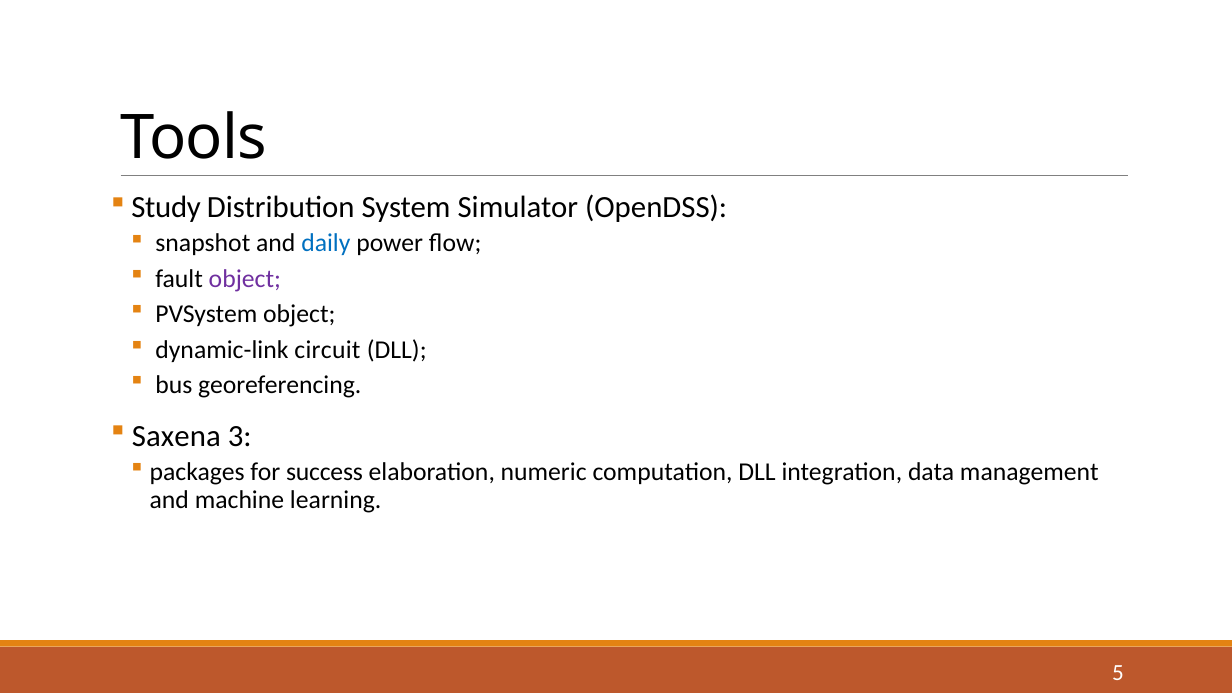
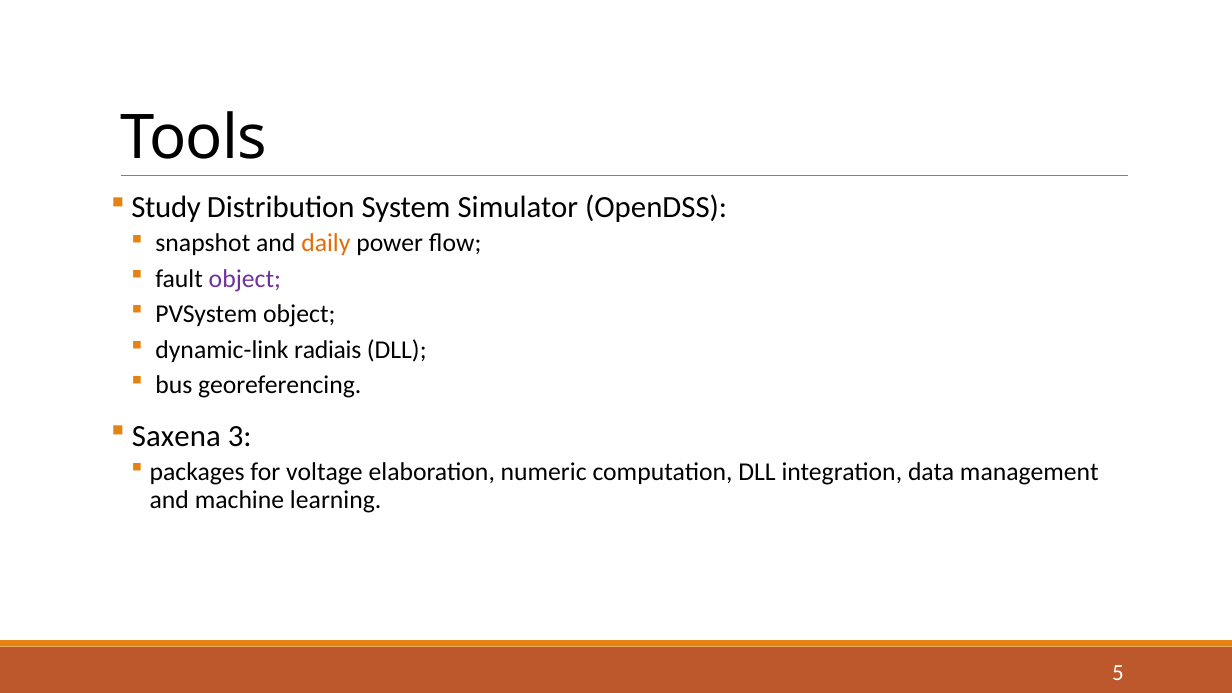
daily colour: blue -> orange
circuit: circuit -> radiais
success: success -> voltage
